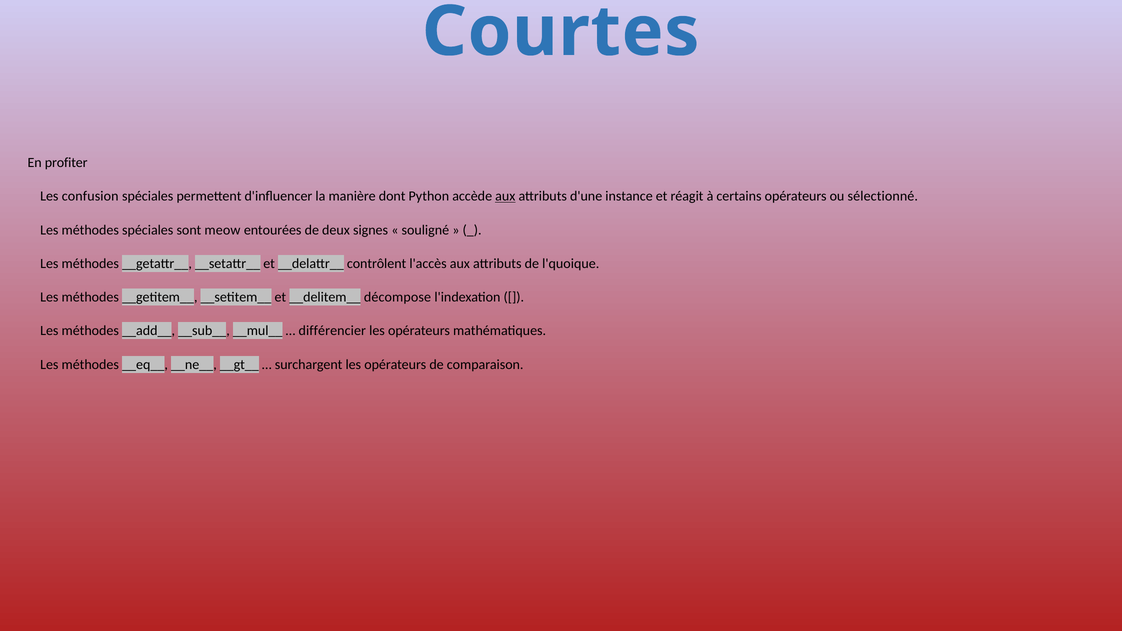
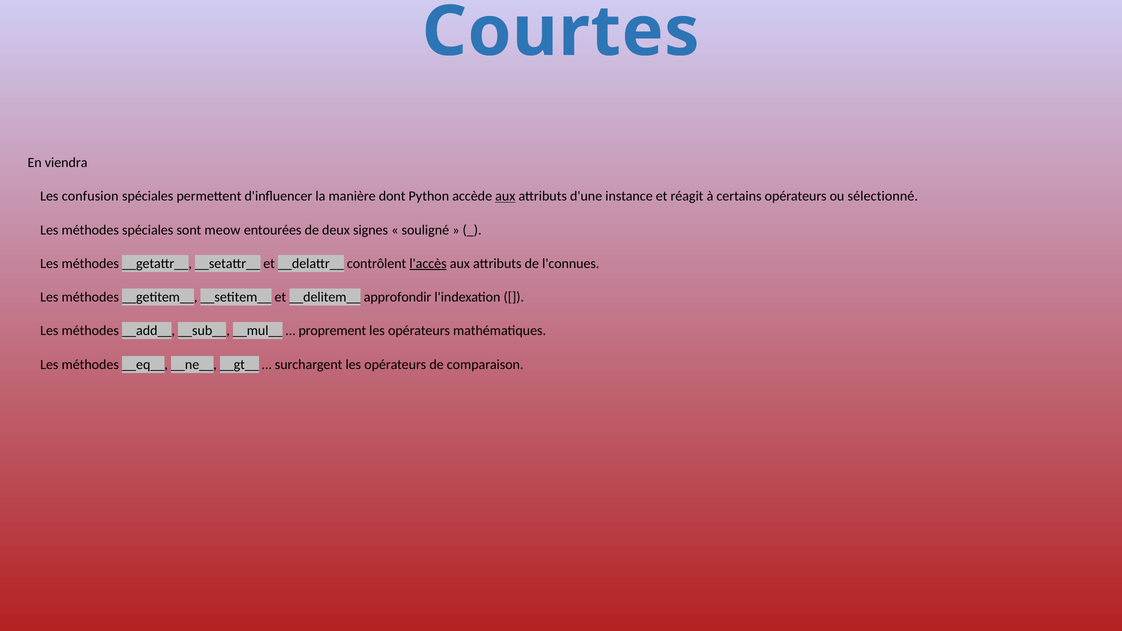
profiter: profiter -> viendra
l'accès underline: none -> present
l'quoique: l'quoique -> l'connues
décompose: décompose -> approfondir
différencier: différencier -> proprement
